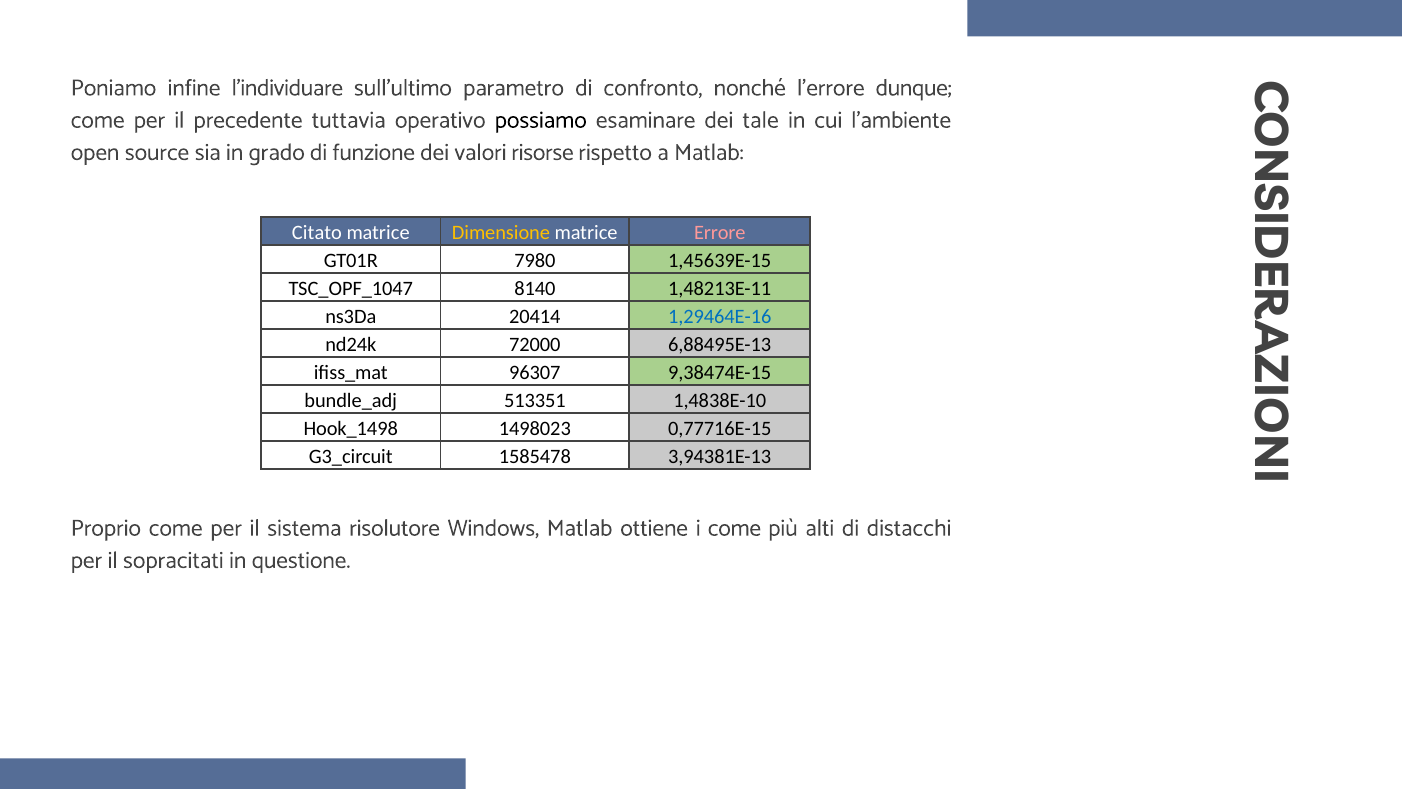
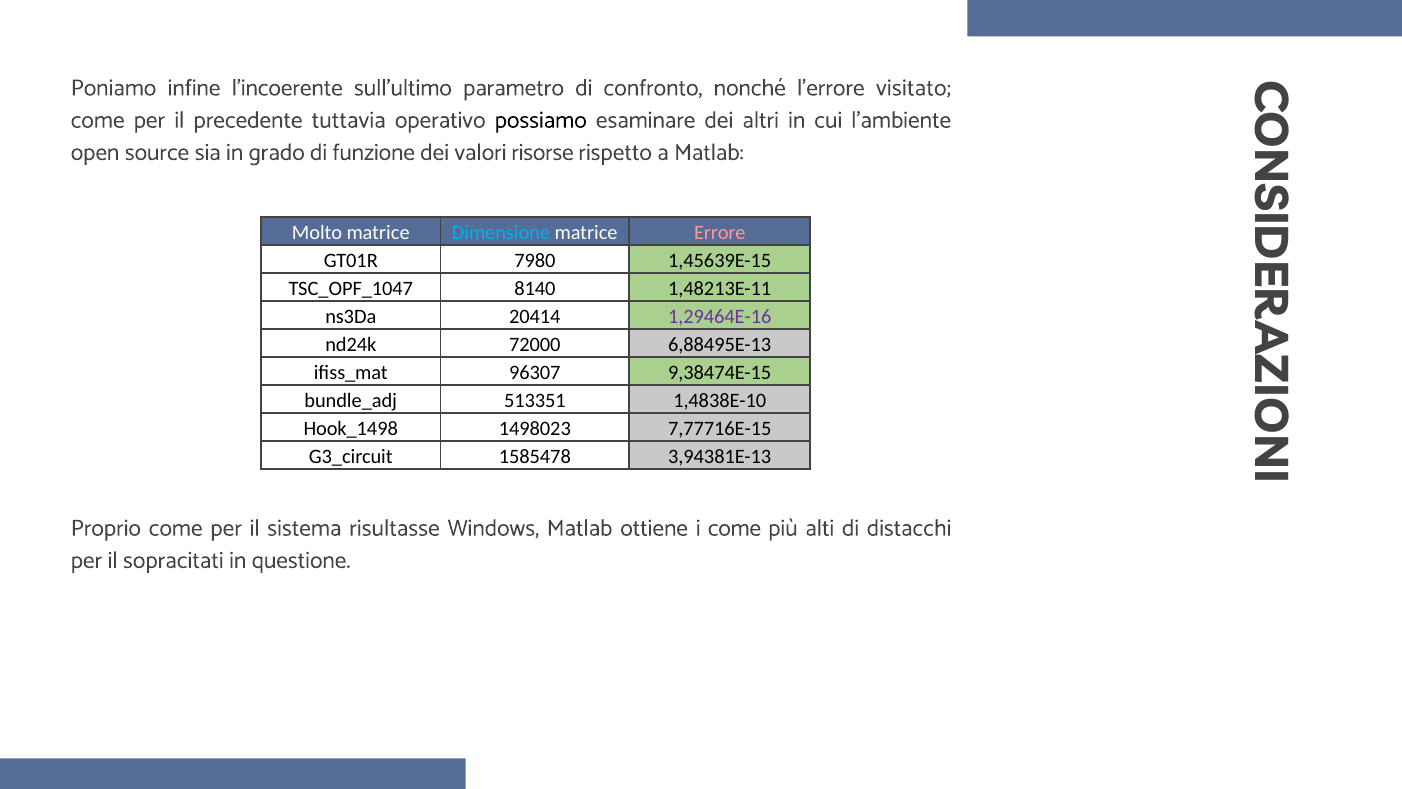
l’individuare: l’individuare -> l’incoerente
dunque: dunque -> visitato
tale: tale -> altri
Citato: Citato -> Molto
Dimensione colour: yellow -> light blue
1,29464E-16 colour: blue -> purple
0,77716E-15: 0,77716E-15 -> 7,77716E-15
risolutore: risolutore -> risultasse
